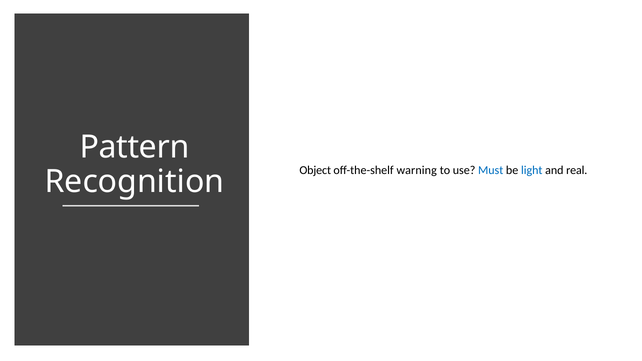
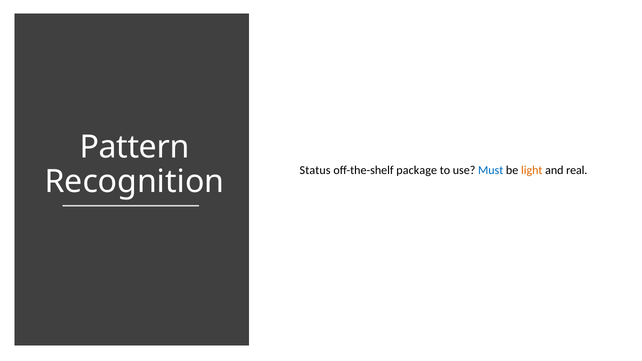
Object: Object -> Status
warning: warning -> package
light colour: blue -> orange
